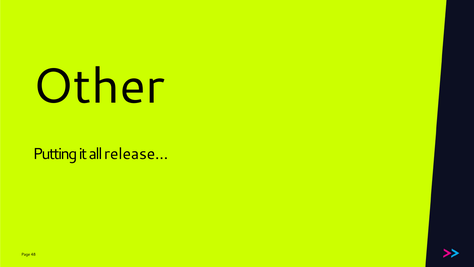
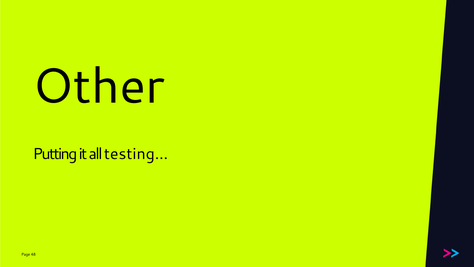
release…: release… -> testing…
